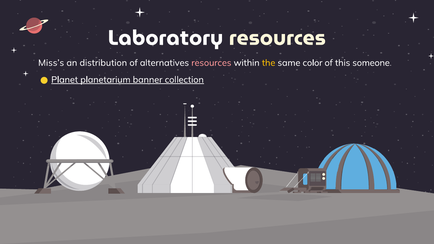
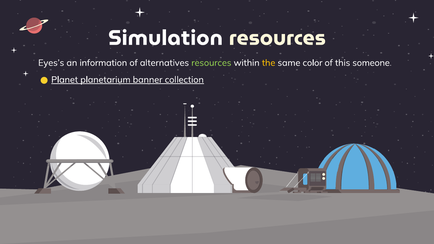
Laboratory: Laboratory -> Simulation
Miss’s: Miss’s -> Eyes’s
distribution: distribution -> information
resources at (211, 63) colour: pink -> light green
